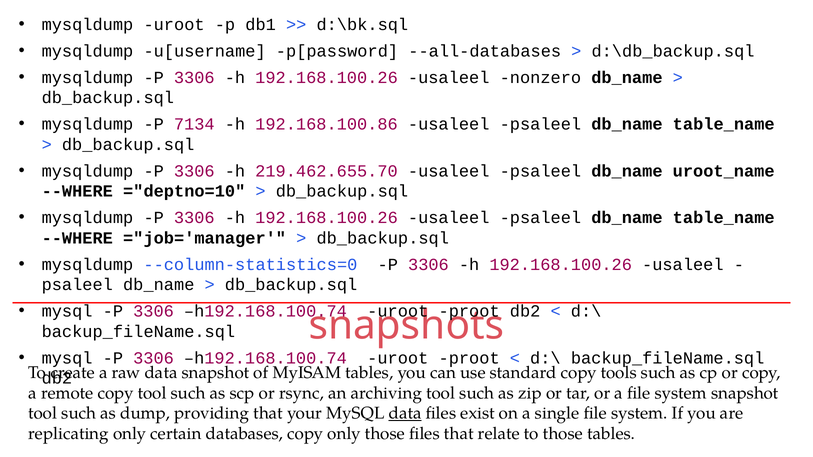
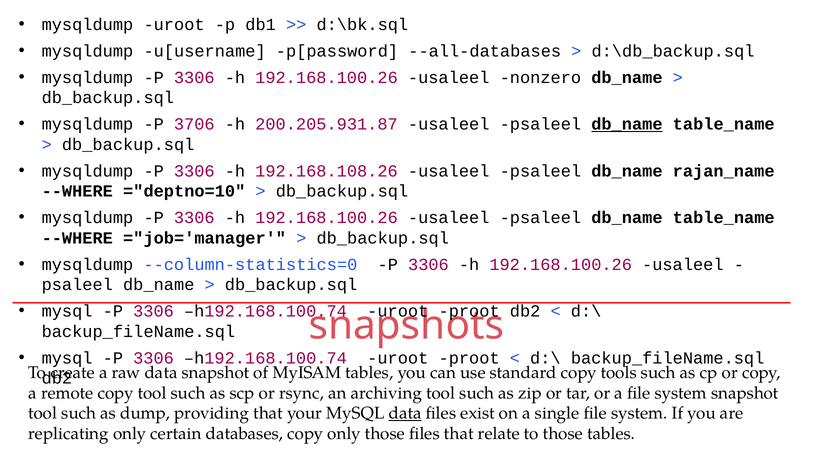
7134: 7134 -> 3706
192.168.100.86: 192.168.100.86 -> 200.205.931.87
db_name at (627, 124) underline: none -> present
219.462.655.70: 219.462.655.70 -> 192.168.108.26
uroot_name: uroot_name -> rajan_name
